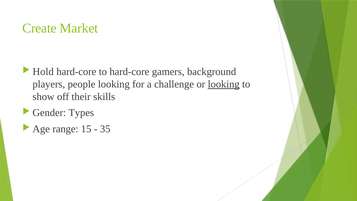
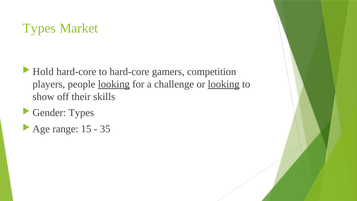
Create at (39, 28): Create -> Types
background: background -> competition
looking at (114, 84) underline: none -> present
